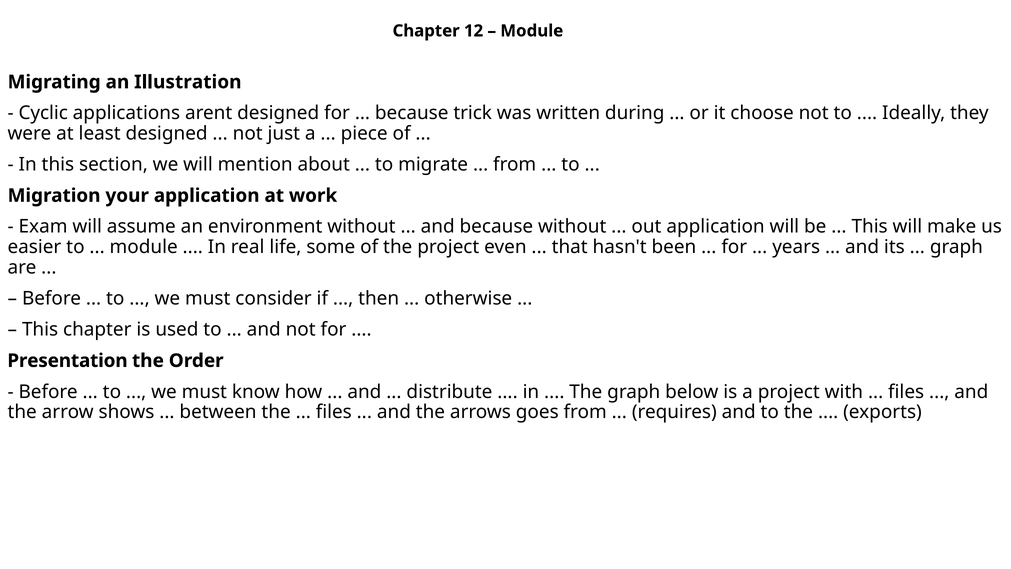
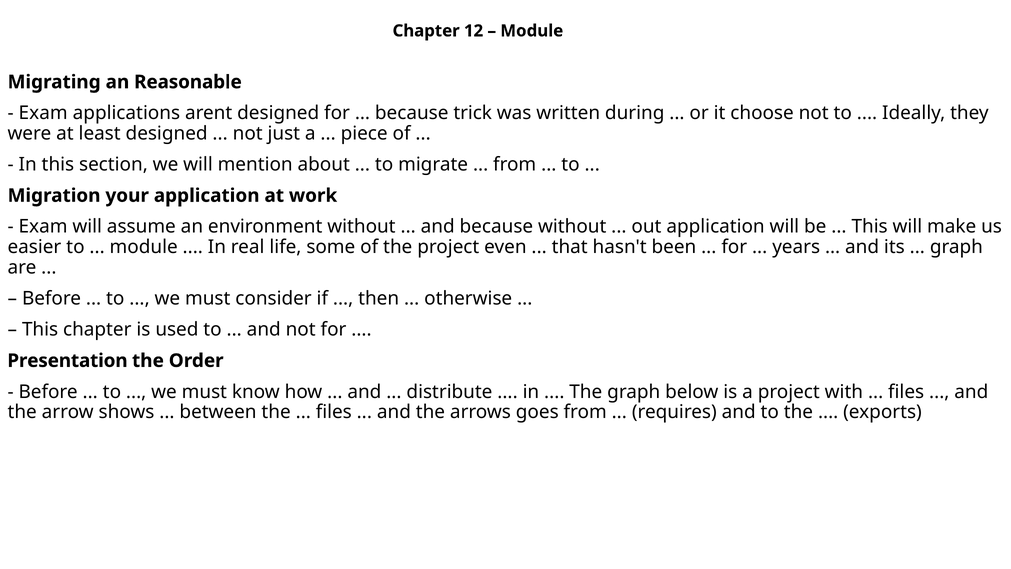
Illustration: Illustration -> Reasonable
Cyclic at (43, 113): Cyclic -> Exam
